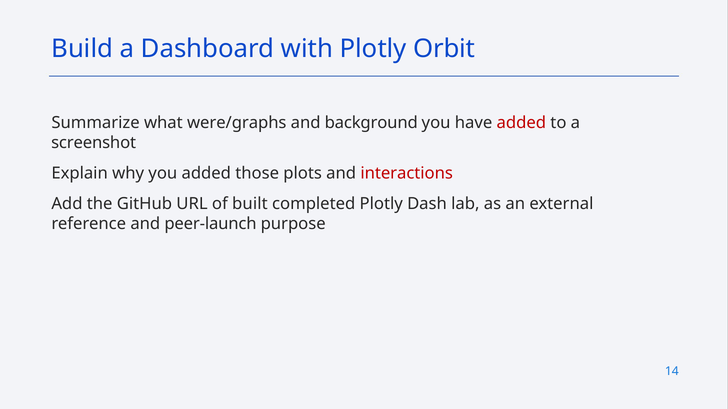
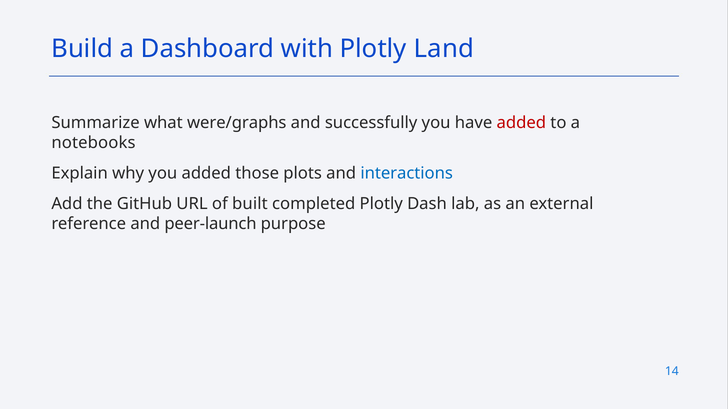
Orbit: Orbit -> Land
background: background -> successfully
screenshot: screenshot -> notebooks
interactions colour: red -> blue
